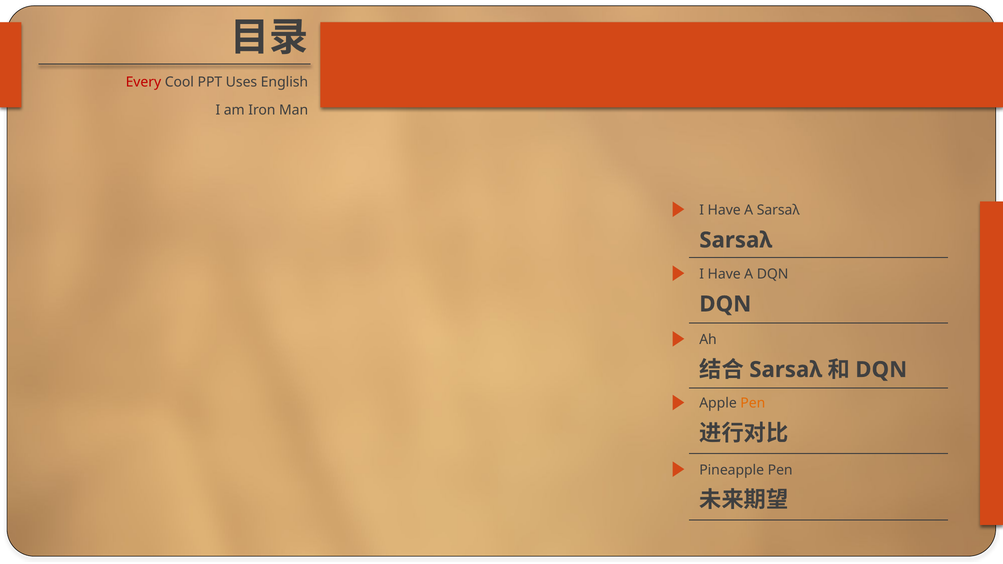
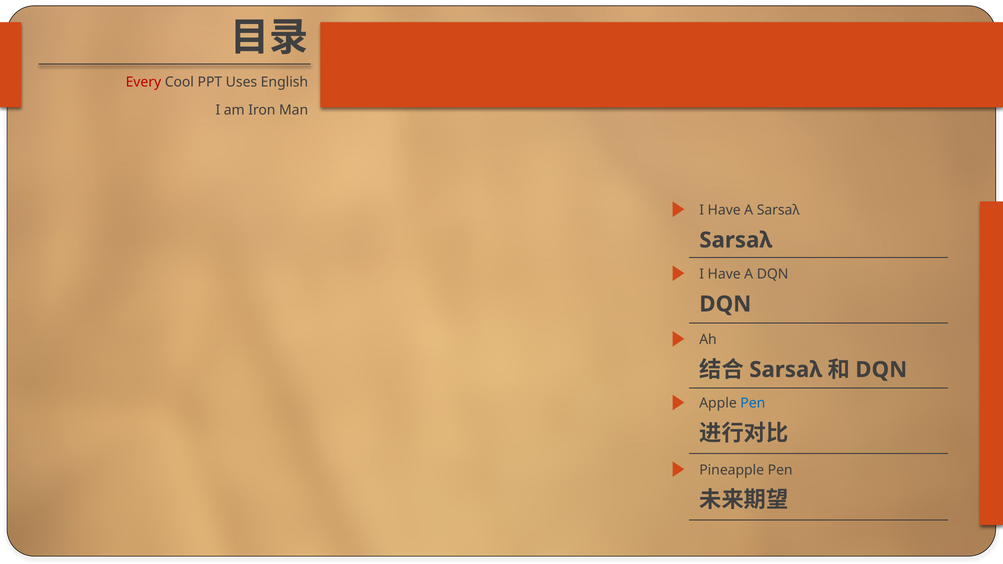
Pen at (753, 403) colour: orange -> blue
